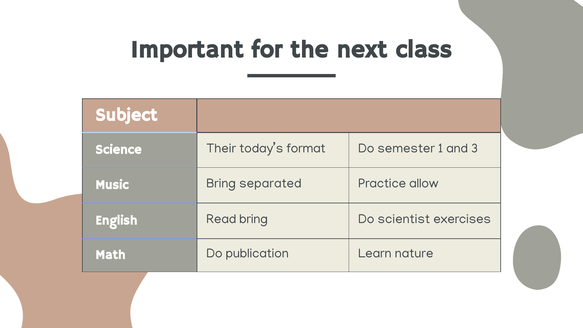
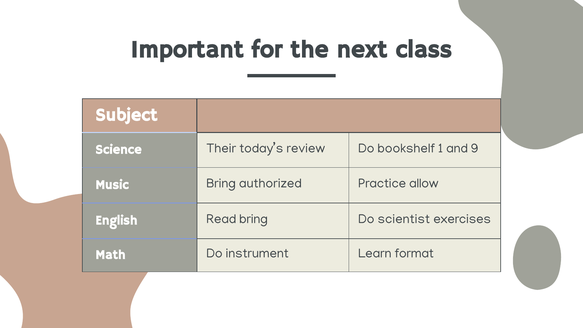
format: format -> review
semester: semester -> bookshelf
3: 3 -> 9
separated: separated -> authorized
publication: publication -> instrument
nature: nature -> format
